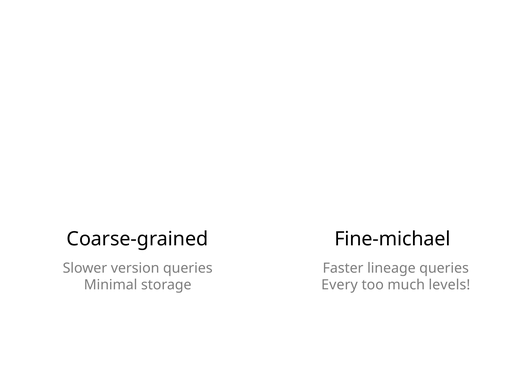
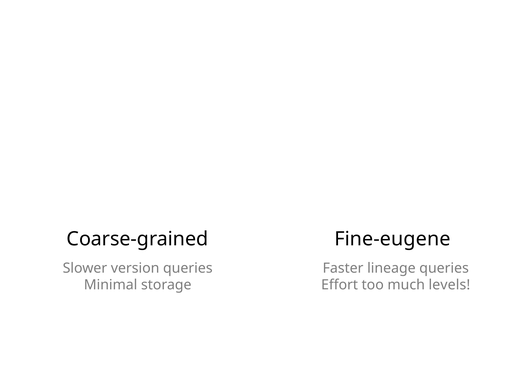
Fine-michael: Fine-michael -> Fine-eugene
Every: Every -> Effort
